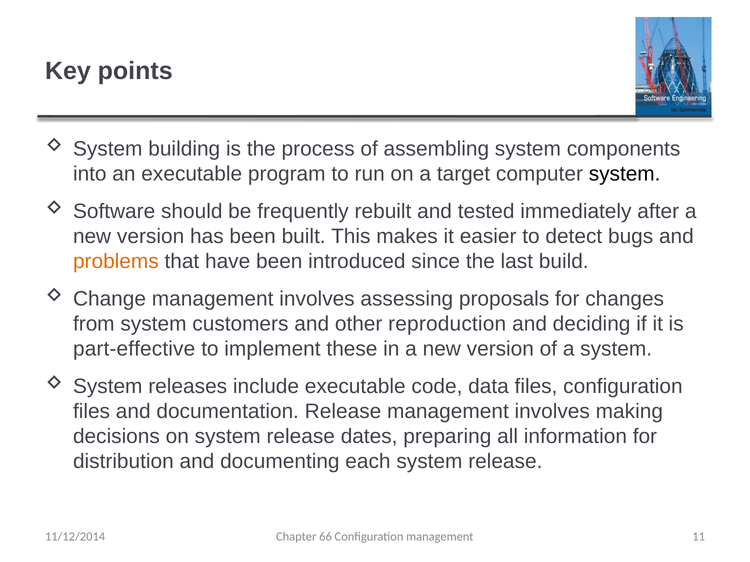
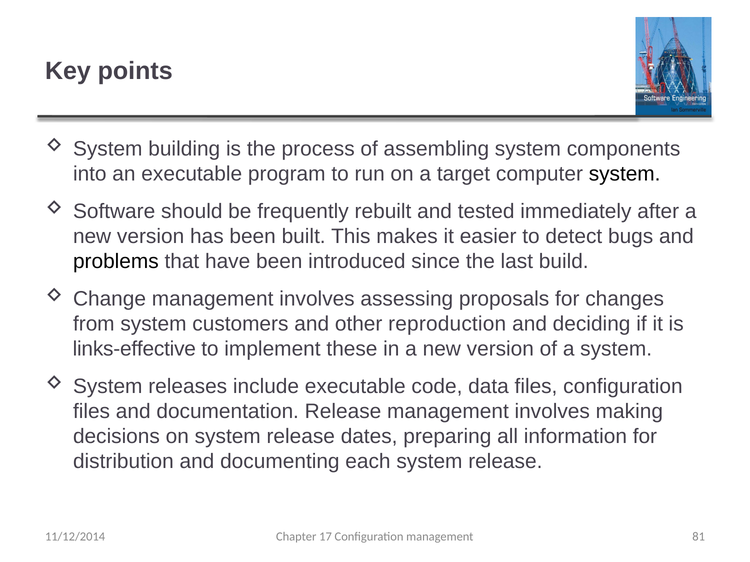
problems colour: orange -> black
part-effective: part-effective -> links-effective
66: 66 -> 17
11: 11 -> 81
